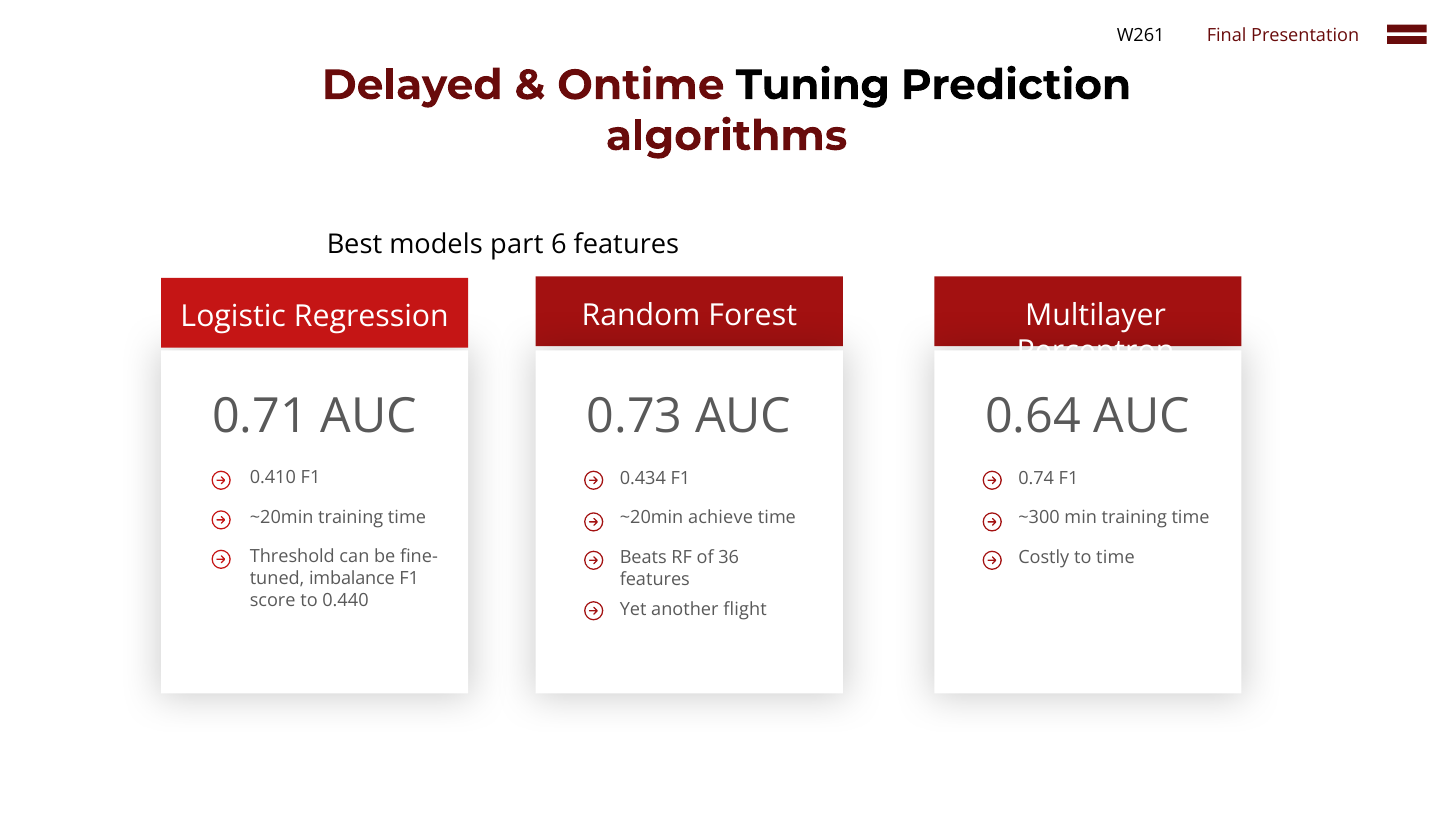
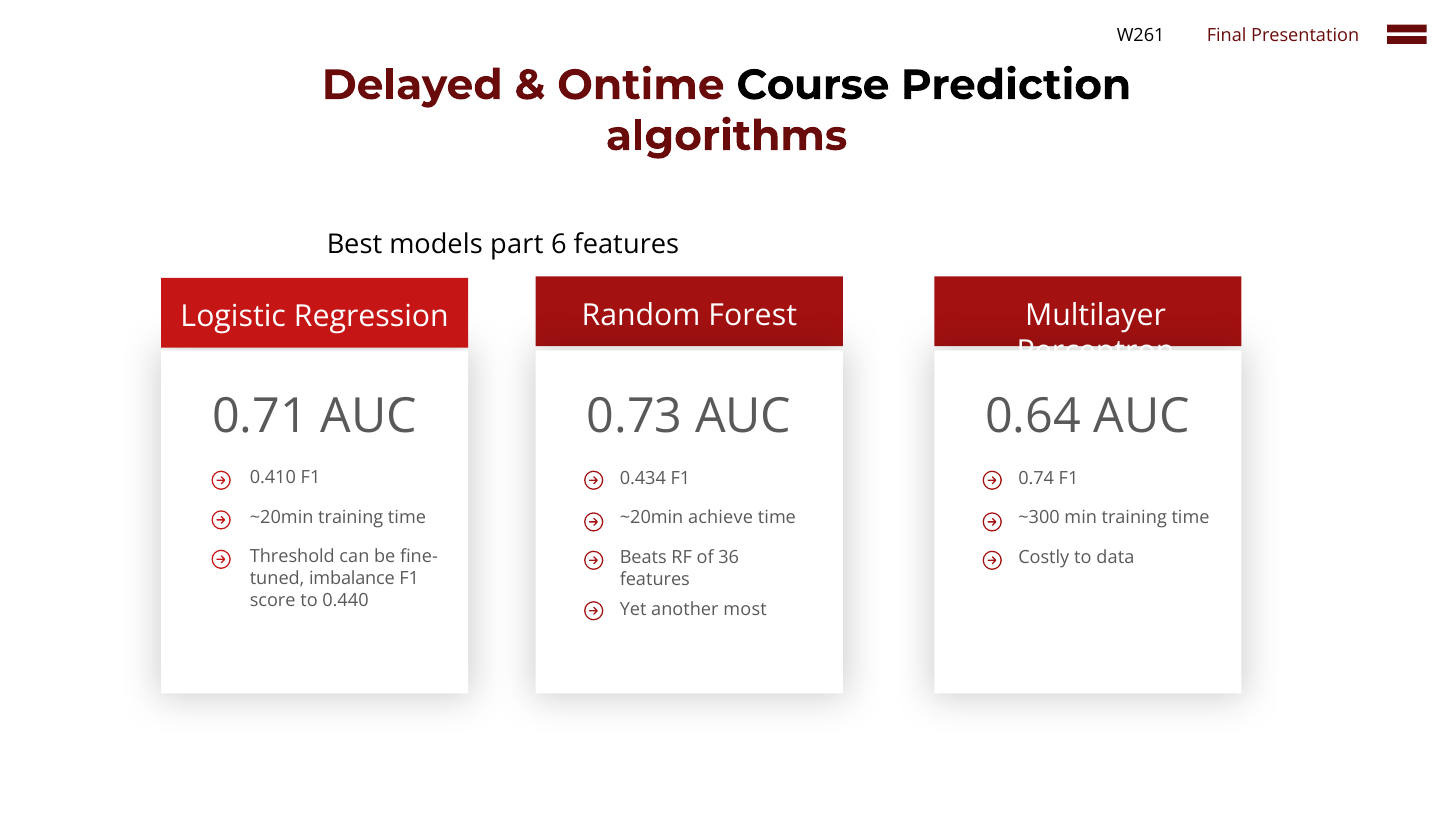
Tuning: Tuning -> Course
to time: time -> data
flight: flight -> most
